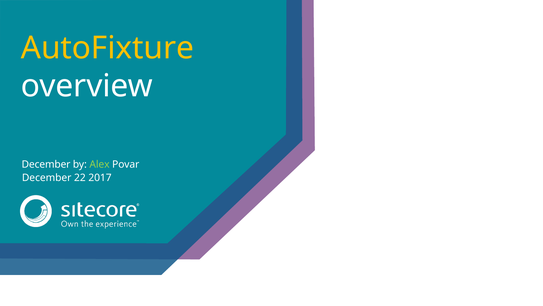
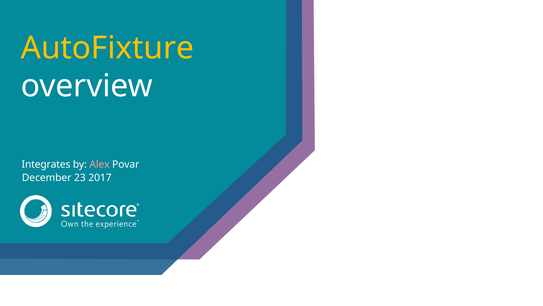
December at (46, 164): December -> Integrates
Alex colour: light green -> pink
22: 22 -> 23
